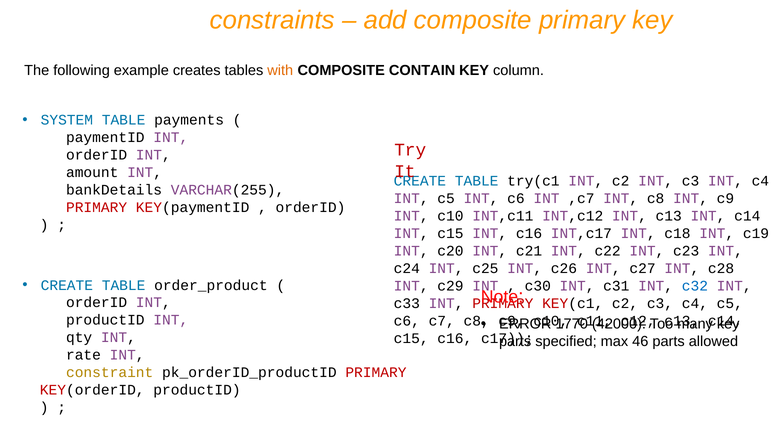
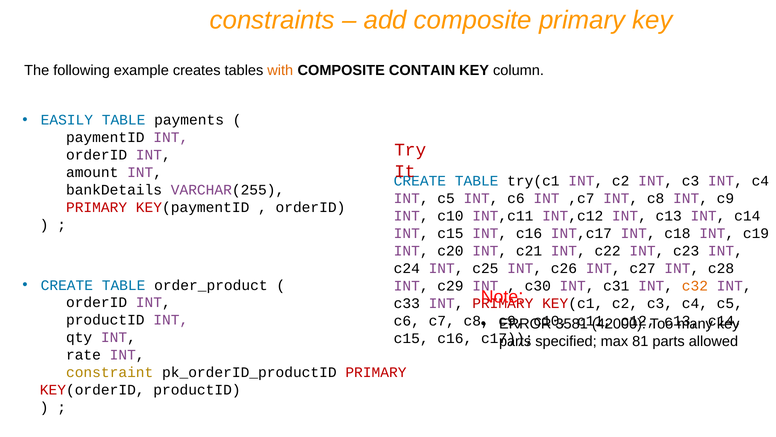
SYSTEM: SYSTEM -> EASILY
c32 colour: blue -> orange
1770: 1770 -> 3581
46: 46 -> 81
